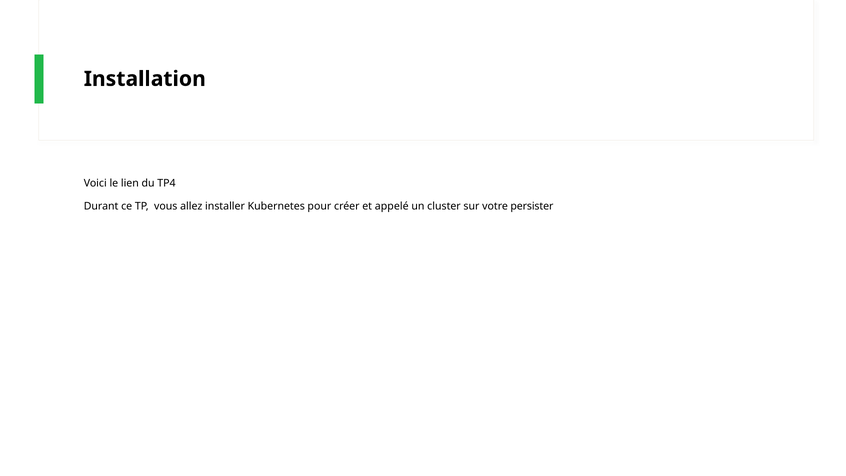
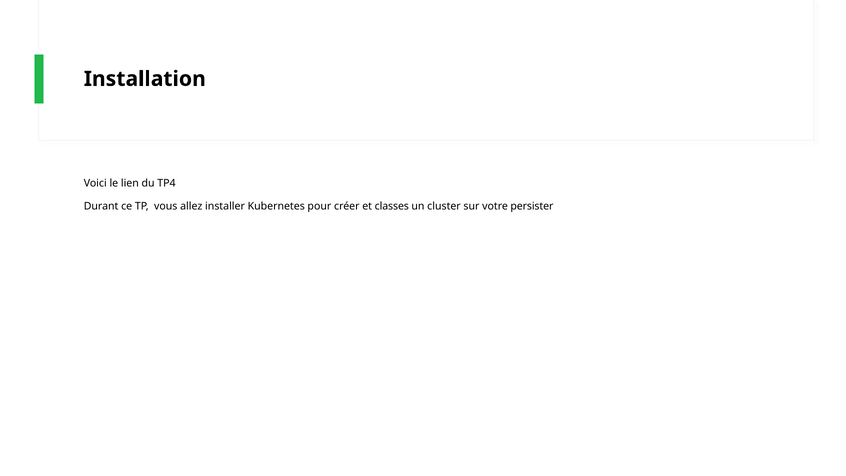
appelé: appelé -> classes
